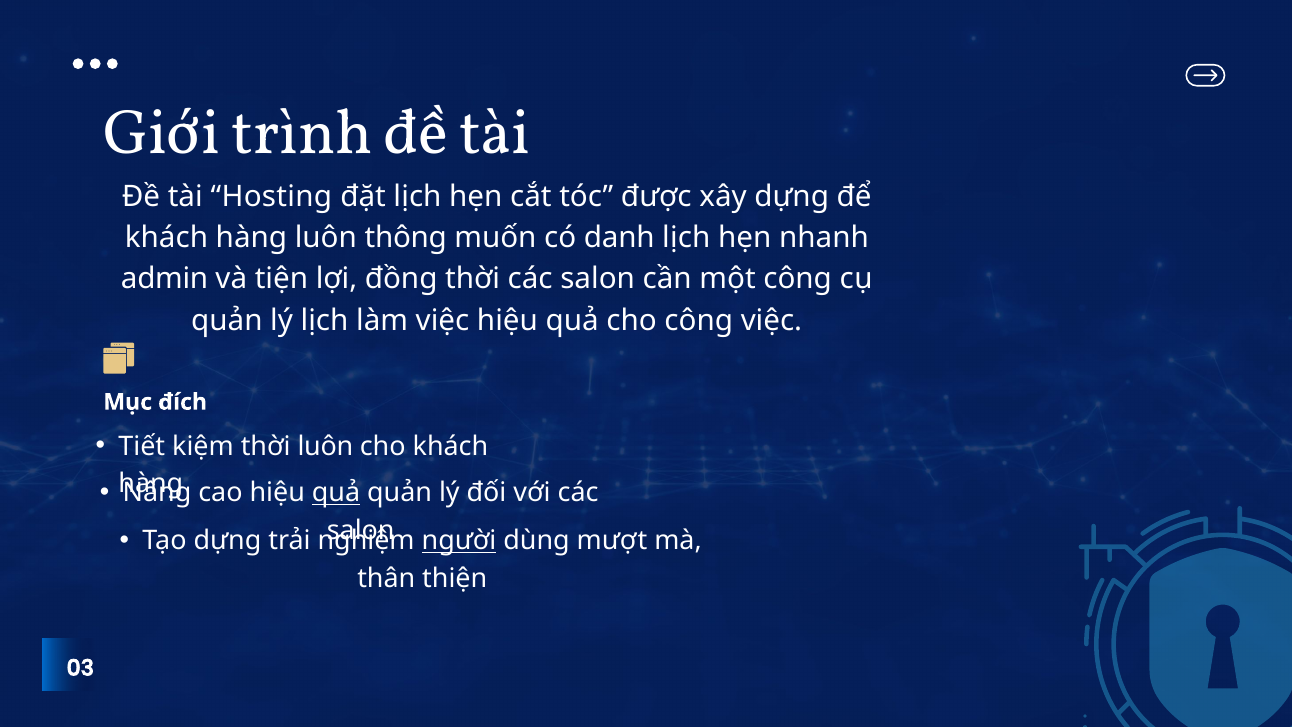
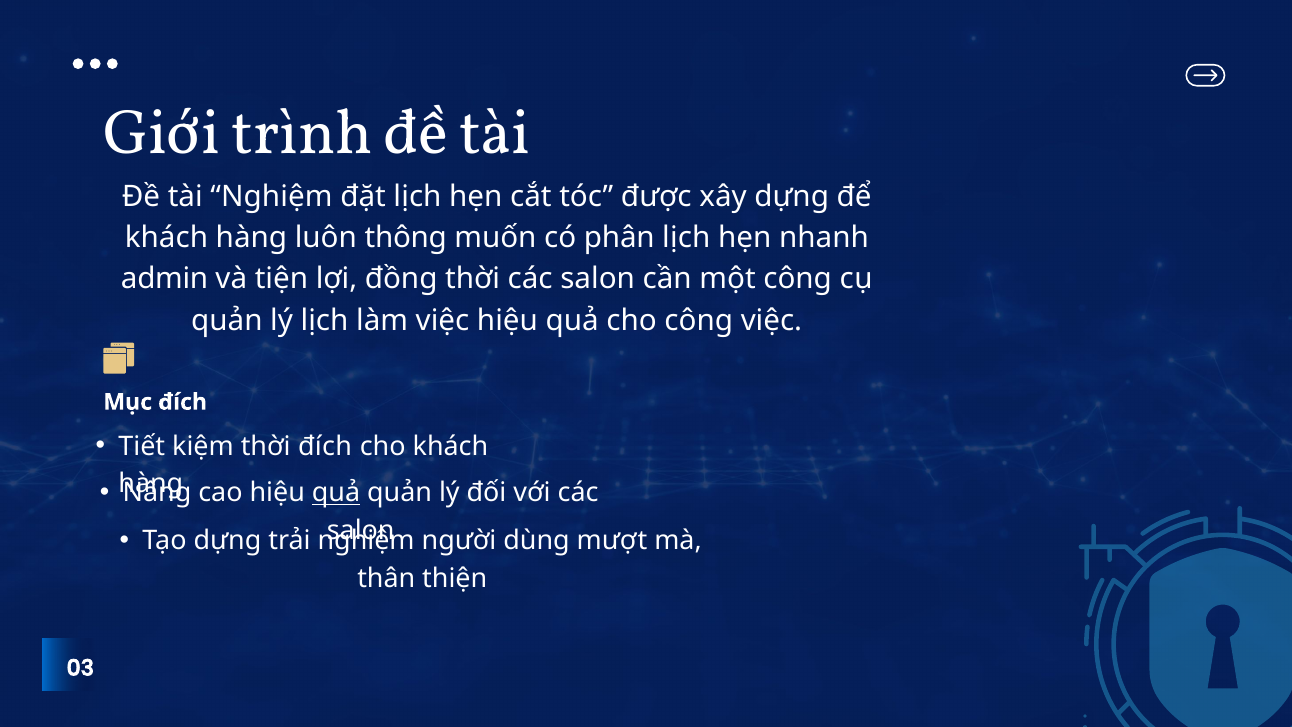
tài Hosting: Hosting -> Nghiệm
danh: danh -> phân
thời luôn: luôn -> đích
người underline: present -> none
